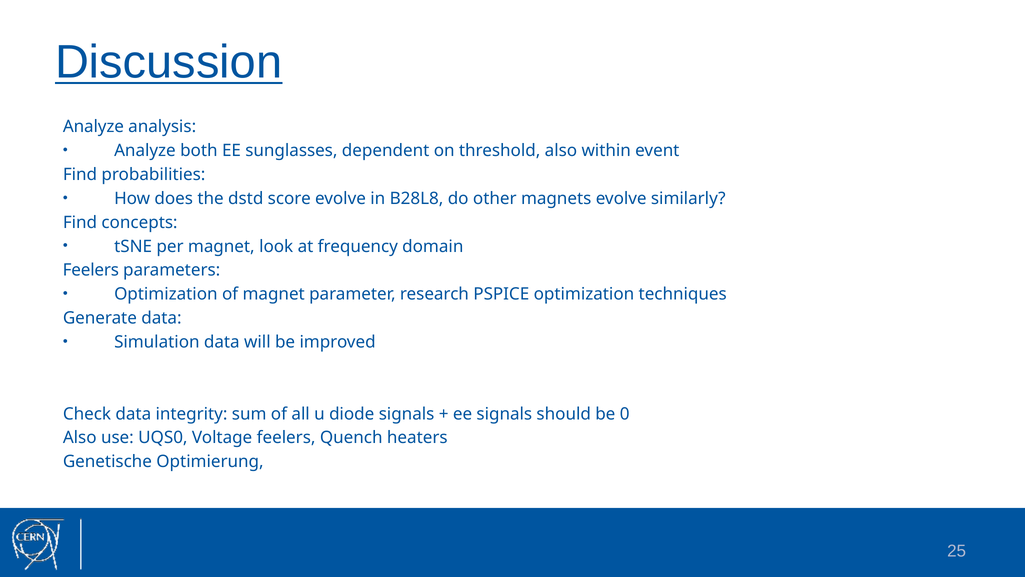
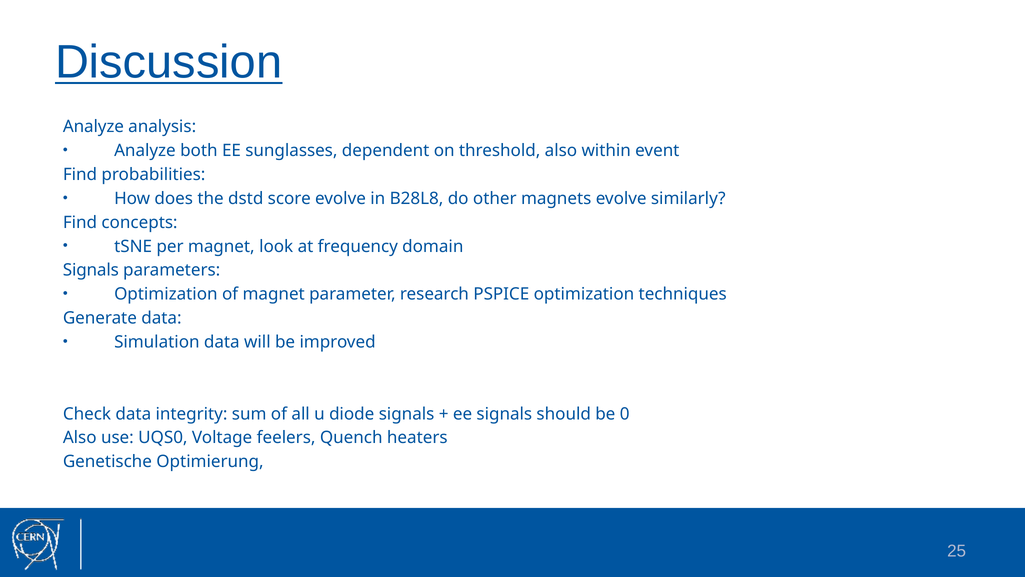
Feelers at (91, 270): Feelers -> Signals
